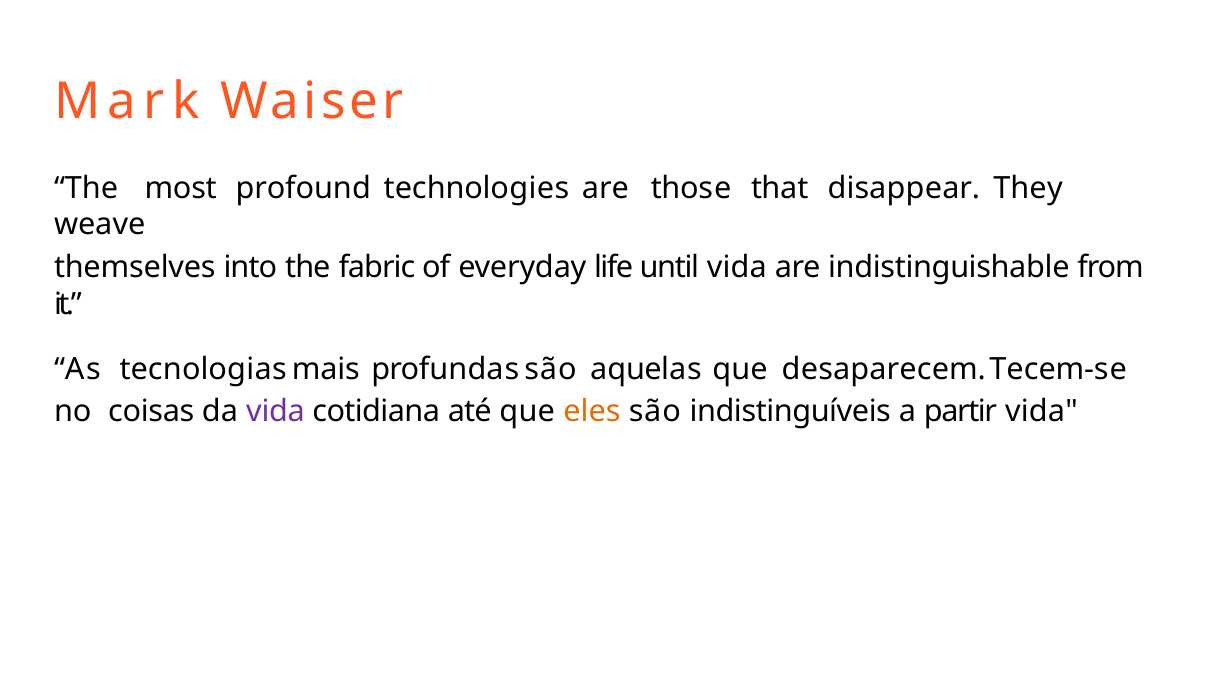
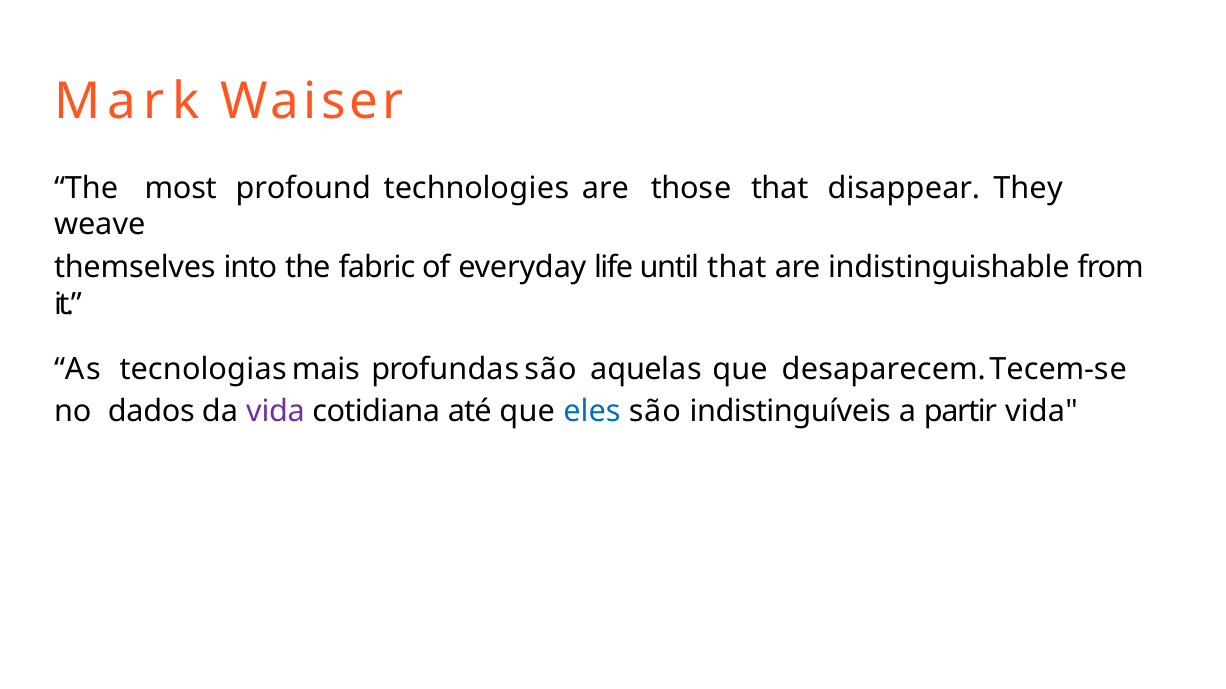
until vida: vida -> that
coisas: coisas -> dados
eles colour: orange -> blue
